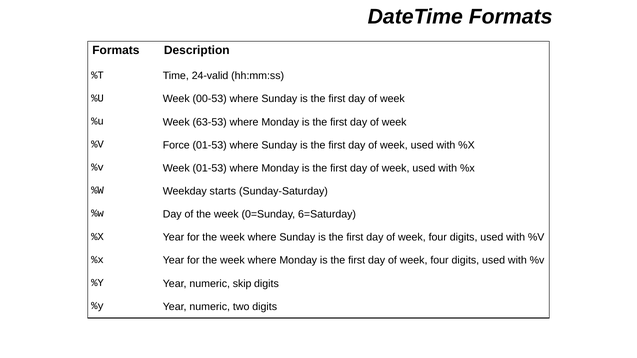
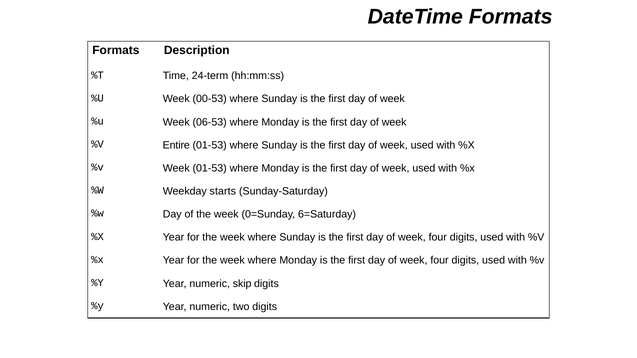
24-valid: 24-valid -> 24-term
63-53: 63-53 -> 06-53
Force: Force -> Entire
